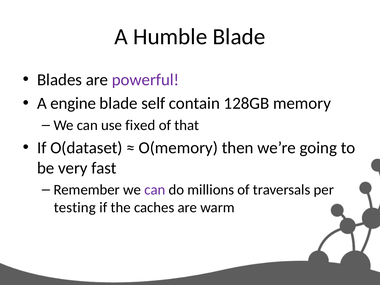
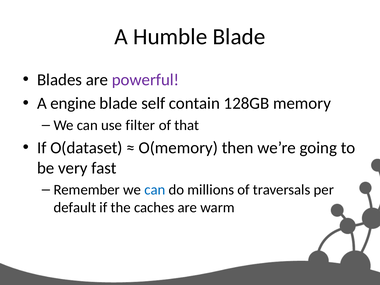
fixed: fixed -> filter
can at (155, 190) colour: purple -> blue
testing: testing -> default
